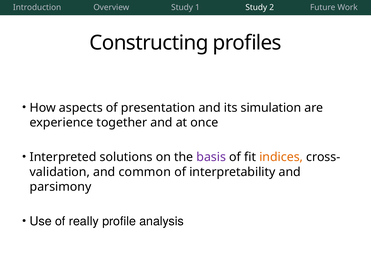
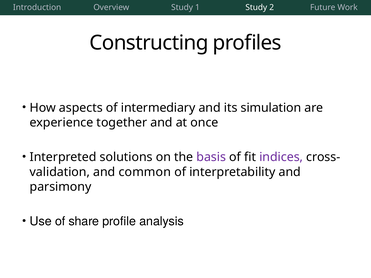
presentation: presentation -> intermediary
indices colour: orange -> purple
really: really -> share
